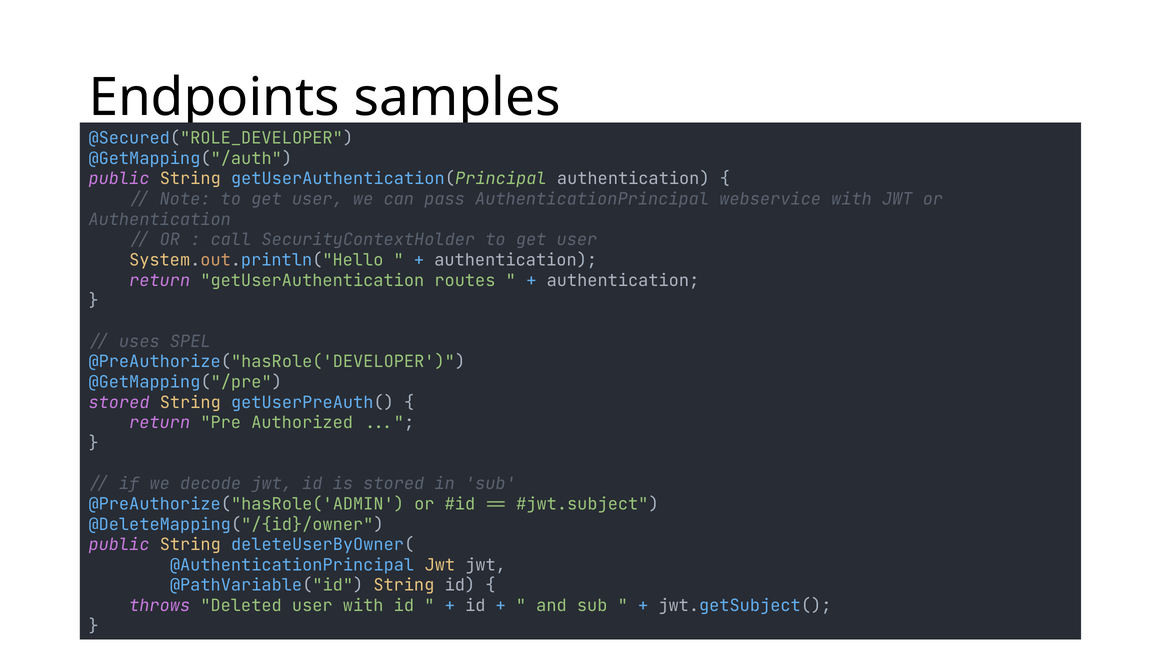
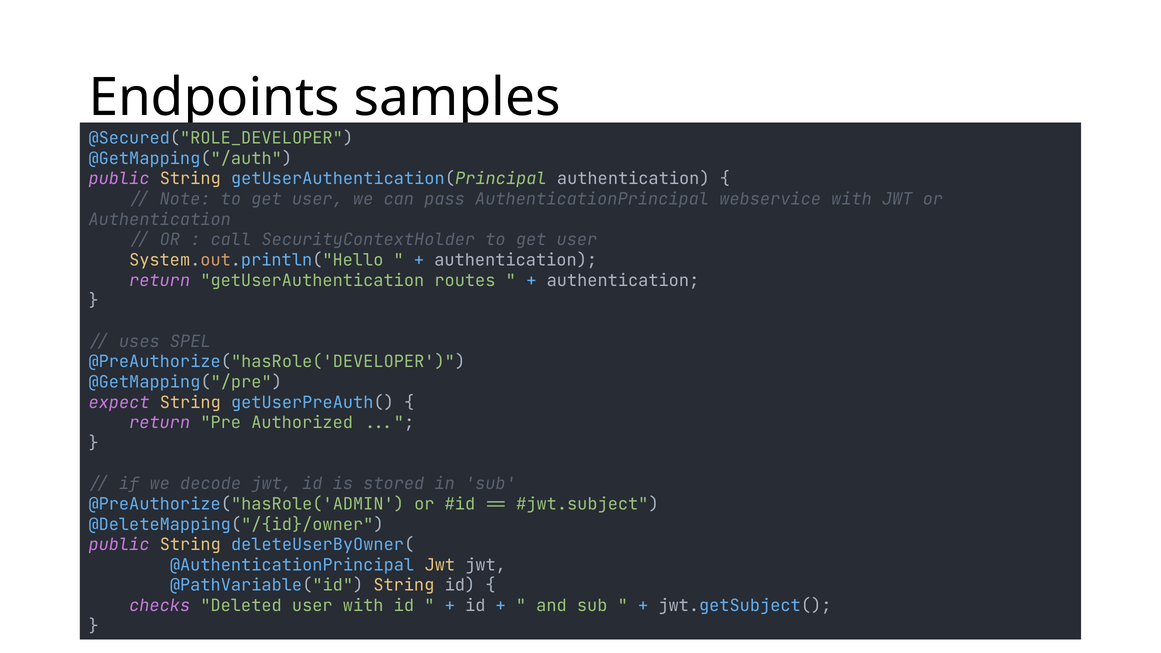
stored at (119, 402): stored -> expect
throws: throws -> checks
